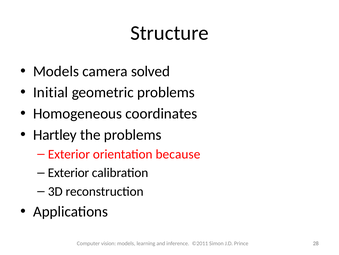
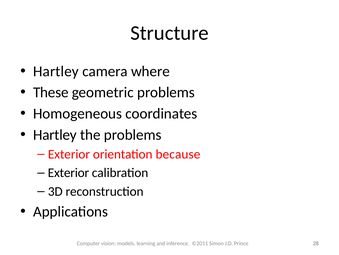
Models at (56, 71): Models -> Hartley
solved: solved -> where
Initial: Initial -> These
